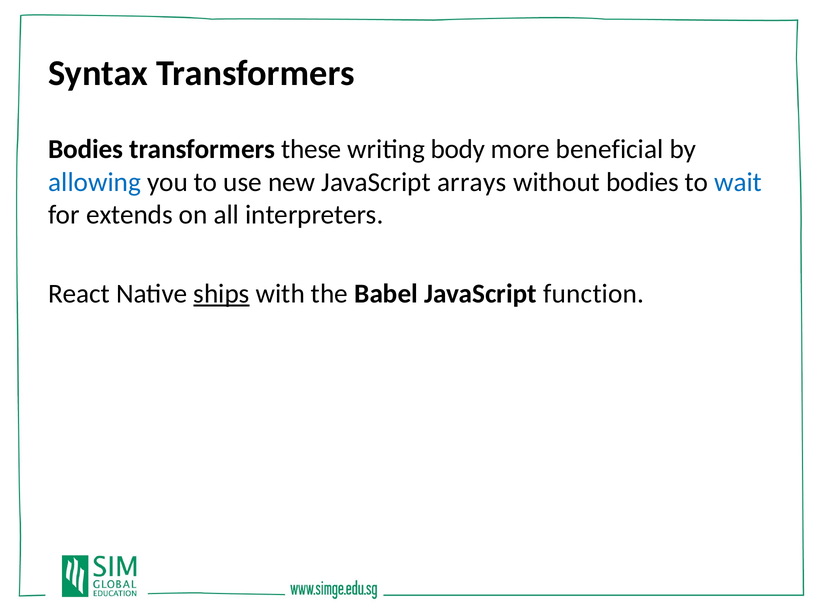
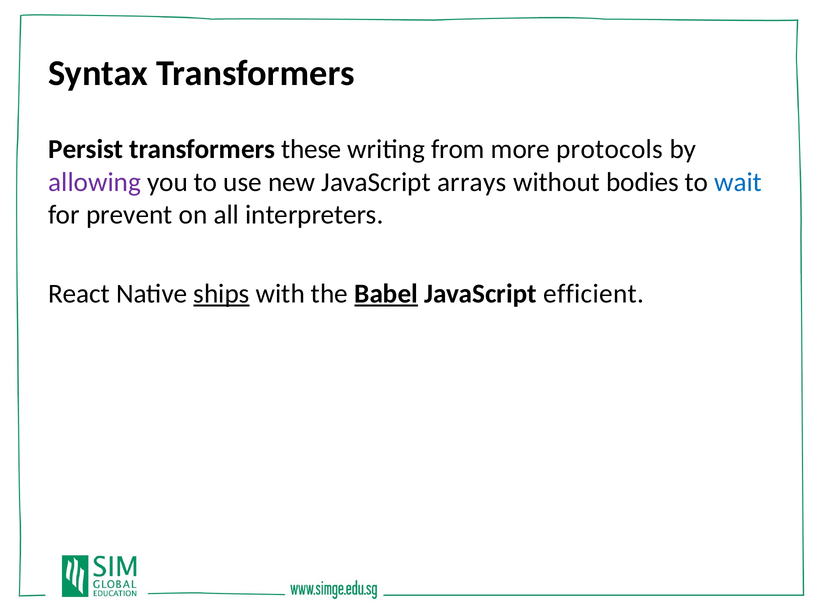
Bodies at (86, 149): Bodies -> Persist
body: body -> from
beneficial: beneficial -> protocols
allowing colour: blue -> purple
extends: extends -> prevent
Babel underline: none -> present
function: function -> efficient
